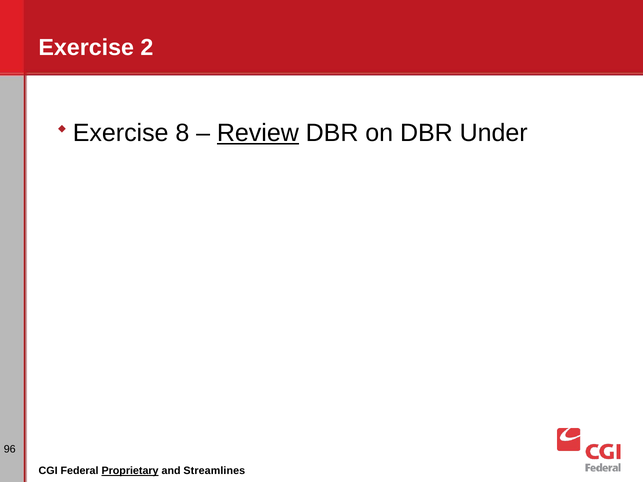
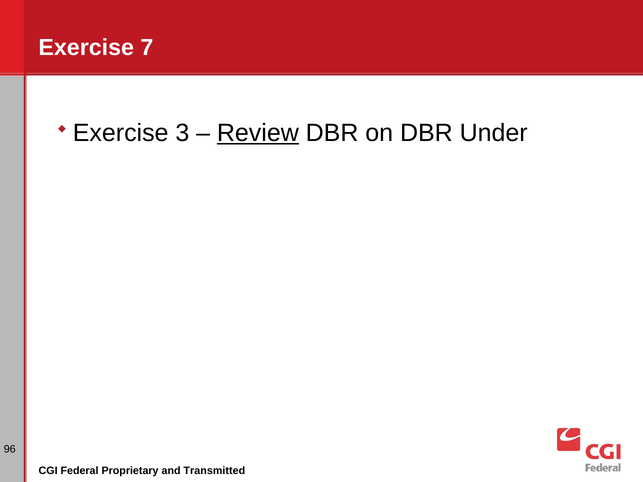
2: 2 -> 7
8: 8 -> 3
Proprietary underline: present -> none
Streamlines: Streamlines -> Transmitted
